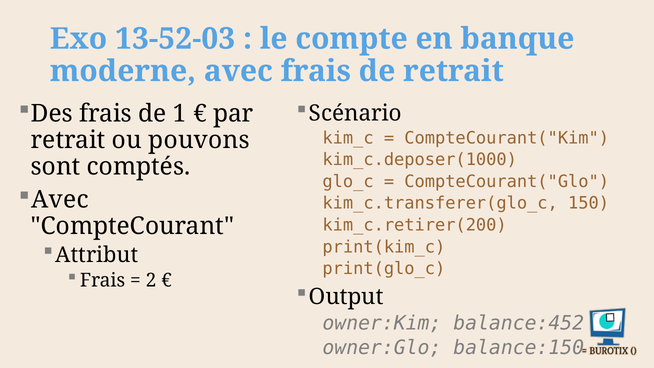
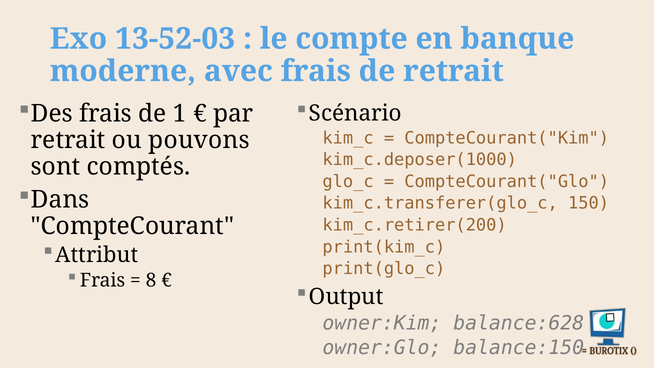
Avec at (60, 200): Avec -> Dans
2: 2 -> 8
balance:452: balance:452 -> balance:628
